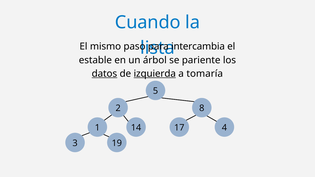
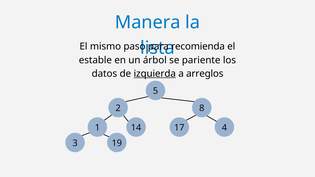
Cuando: Cuando -> Manera
intercambia: intercambia -> recomienda
datos underline: present -> none
tomaría: tomaría -> arreglos
